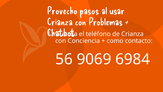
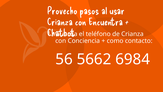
Problemas: Problemas -> Encuentra
9069: 9069 -> 5662
